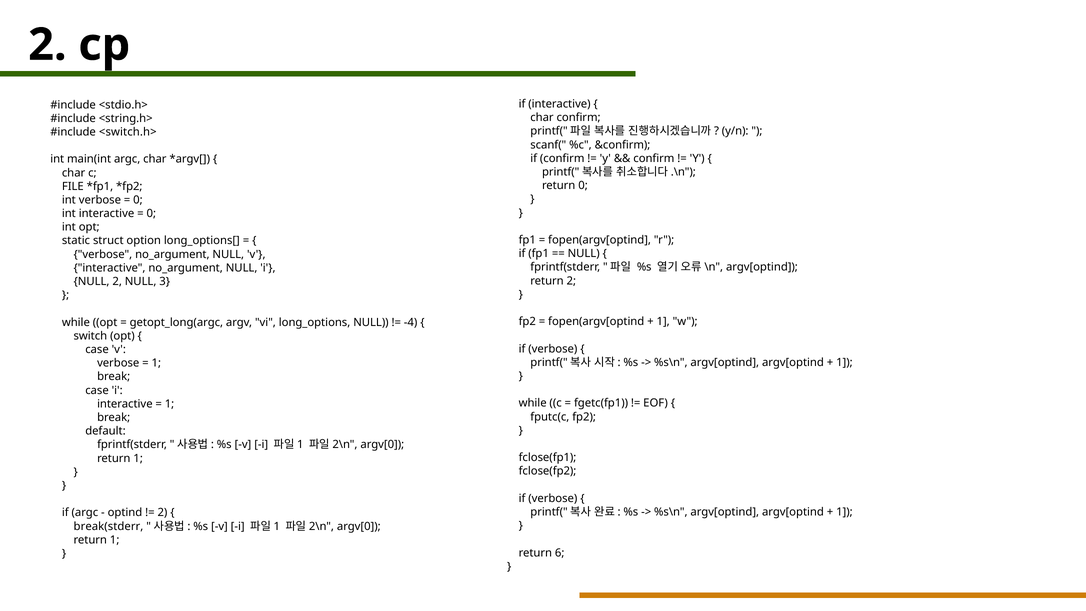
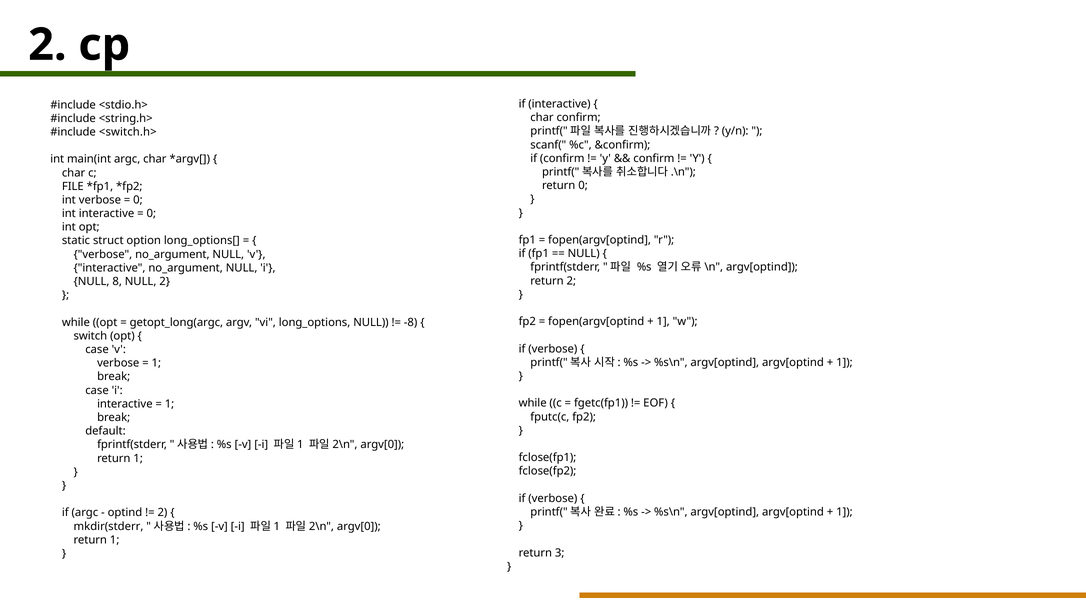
NULL 2: 2 -> 8
NULL 3: 3 -> 2
-4: -4 -> -8
break(stderr: break(stderr -> mkdir(stderr
6: 6 -> 3
